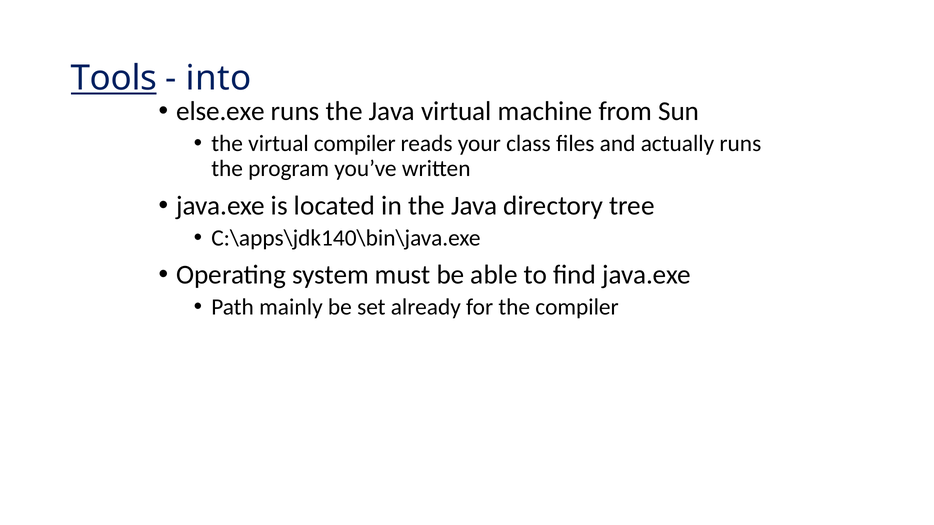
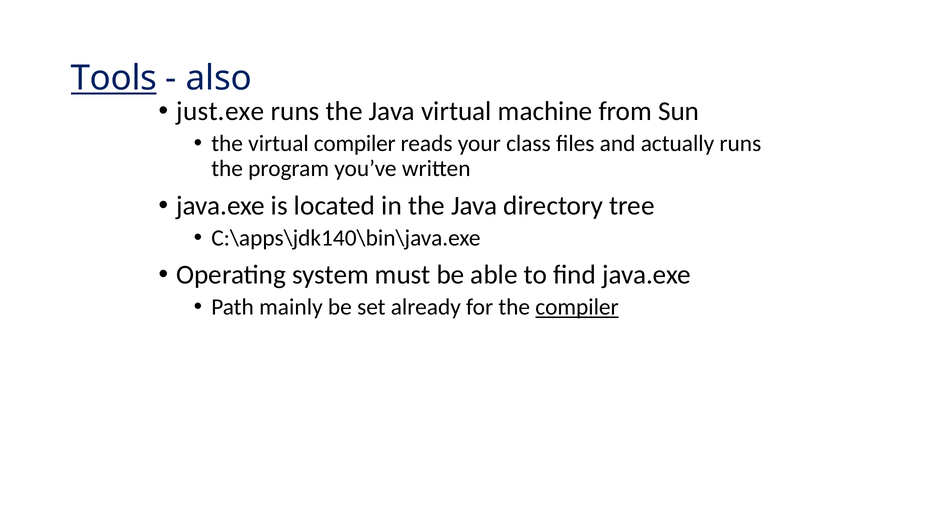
into: into -> also
else.exe: else.exe -> just.exe
compiler at (577, 307) underline: none -> present
